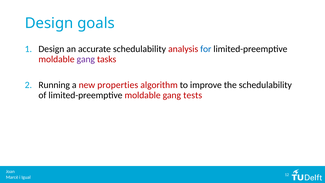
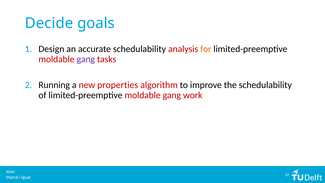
Design at (49, 23): Design -> Decide
for colour: blue -> orange
tests: tests -> work
